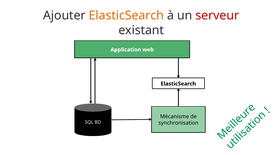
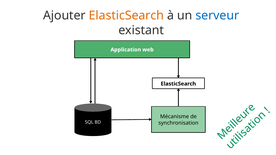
serveur colour: red -> blue
